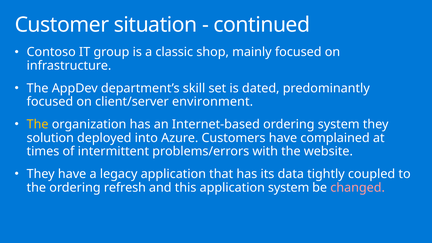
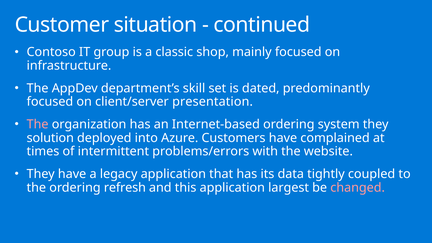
environment: environment -> presentation
The at (38, 124) colour: yellow -> pink
application system: system -> largest
